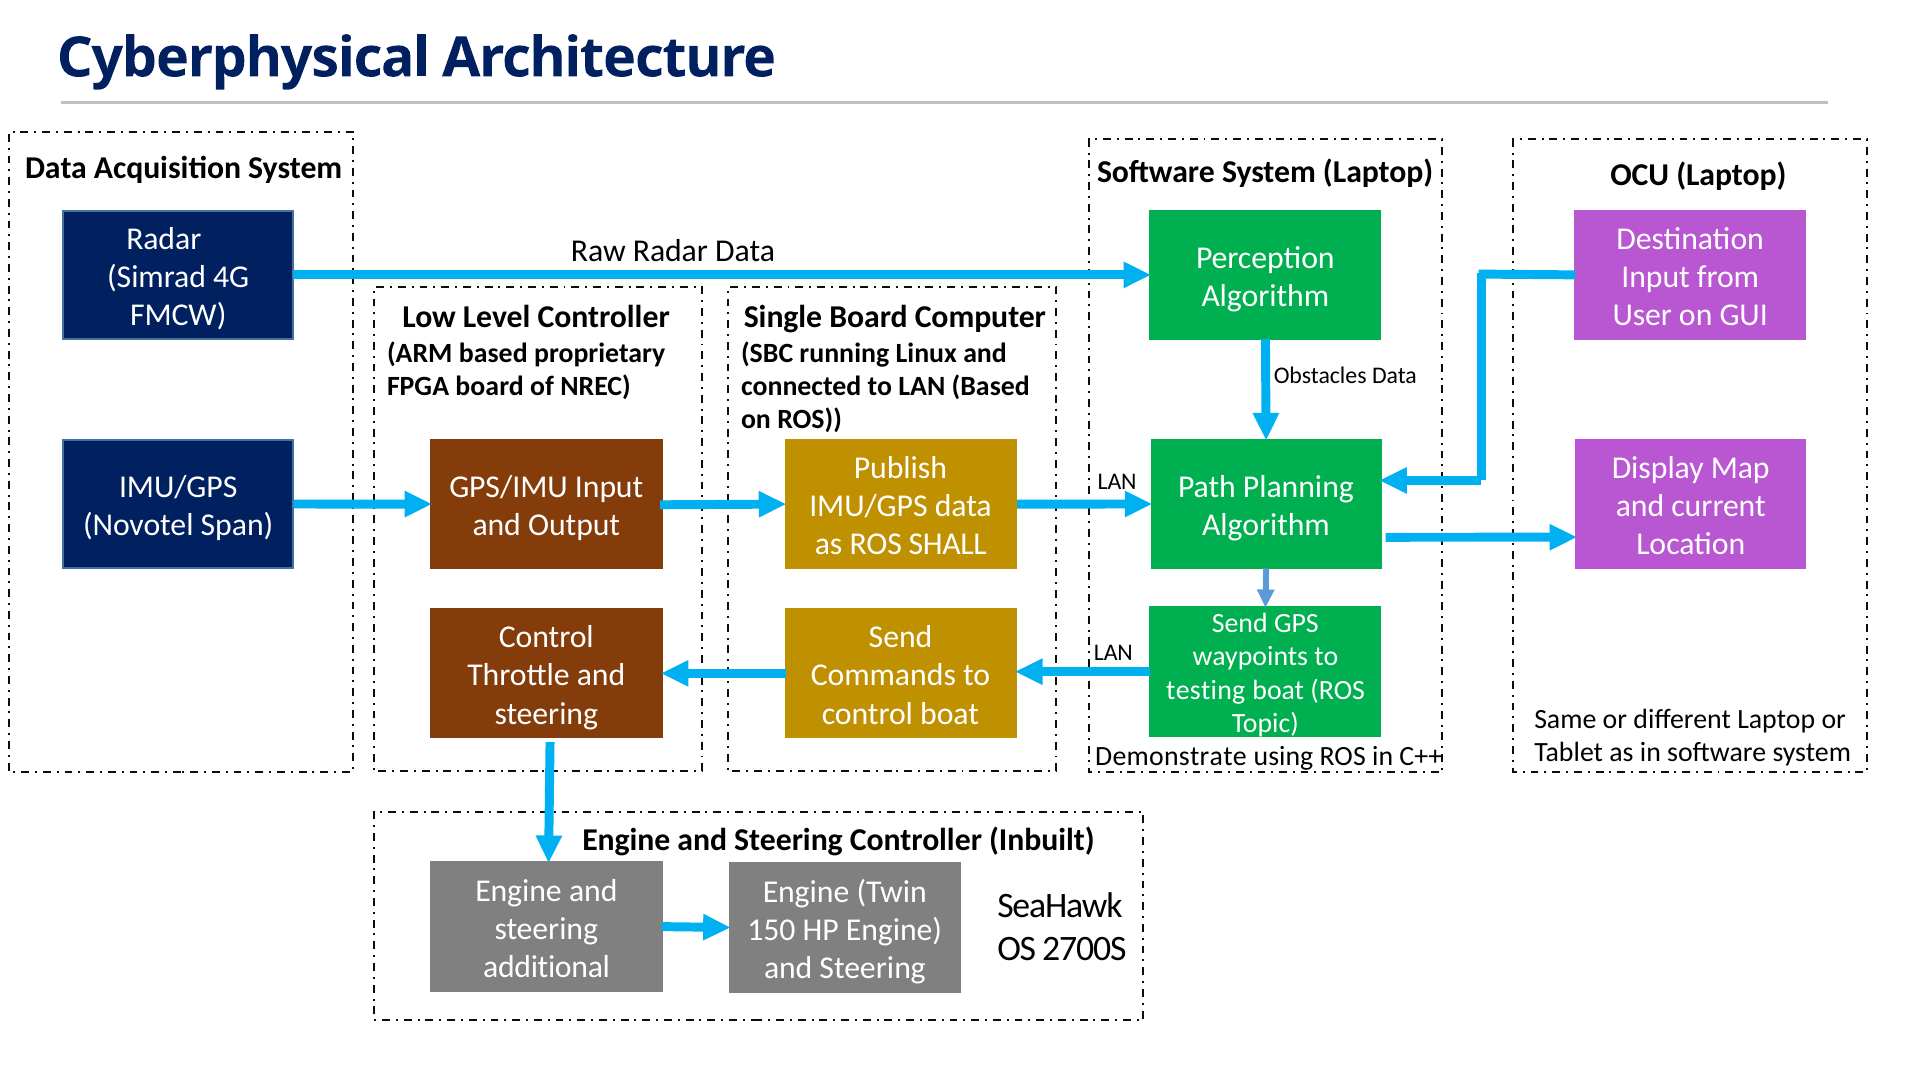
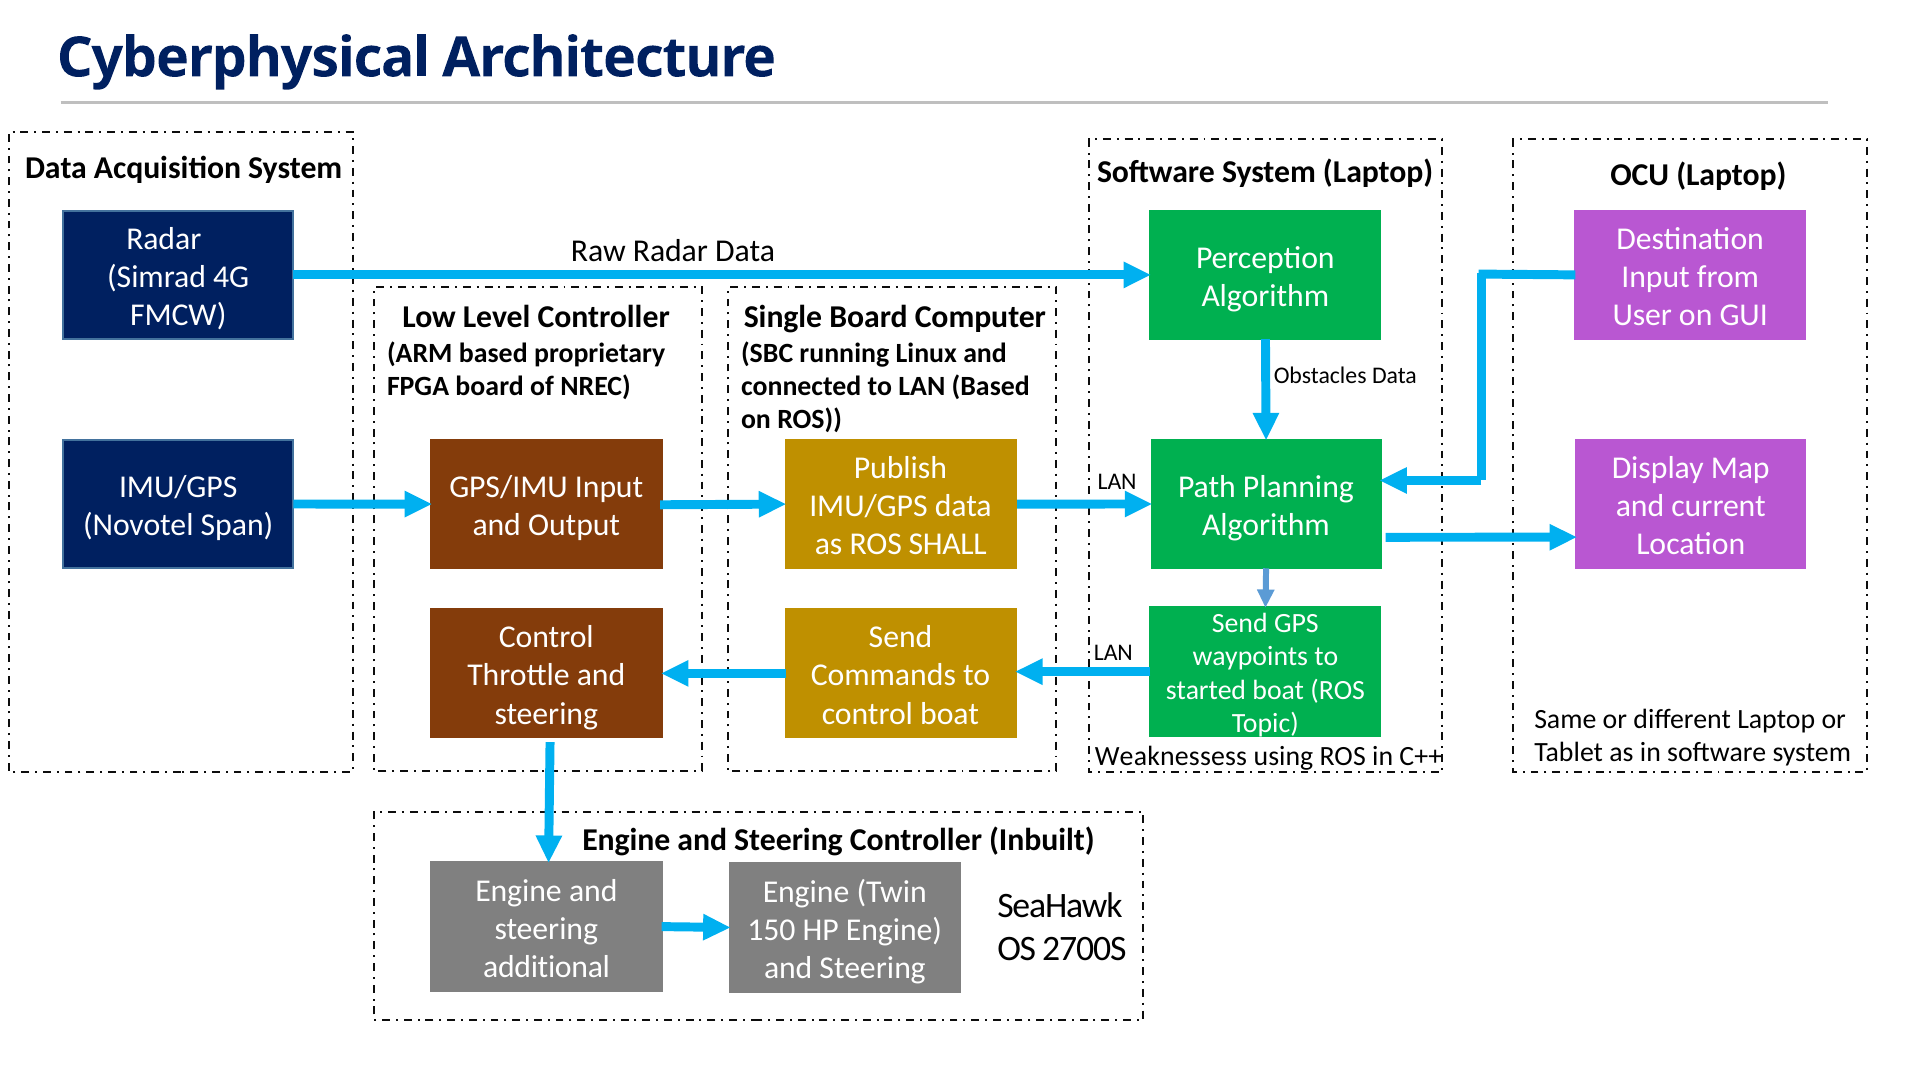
testing: testing -> started
Demonstrate: Demonstrate -> Weaknessess
